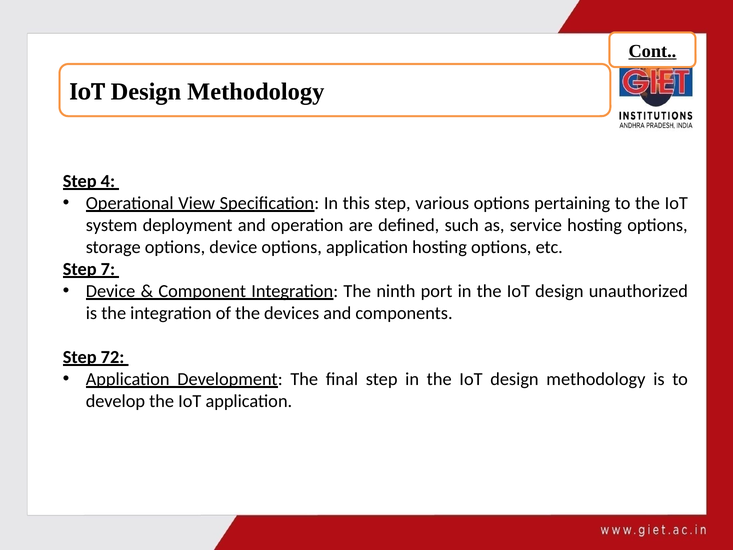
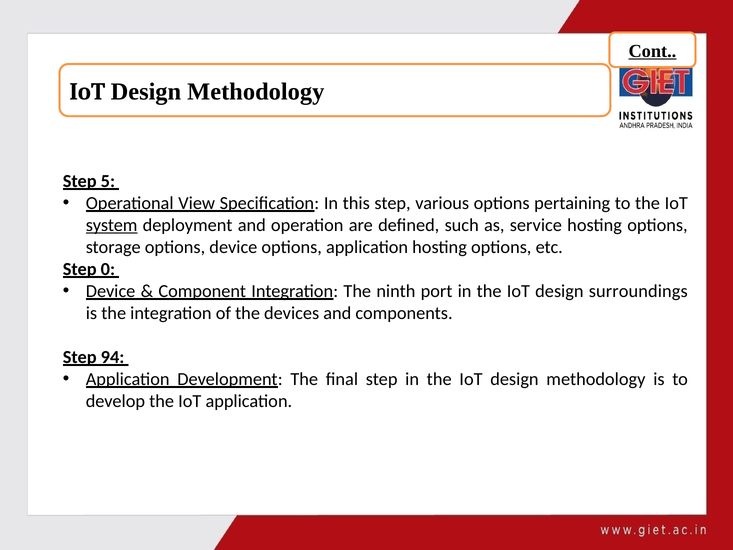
4: 4 -> 5
system underline: none -> present
7: 7 -> 0
unauthorized: unauthorized -> surroundings
72: 72 -> 94
